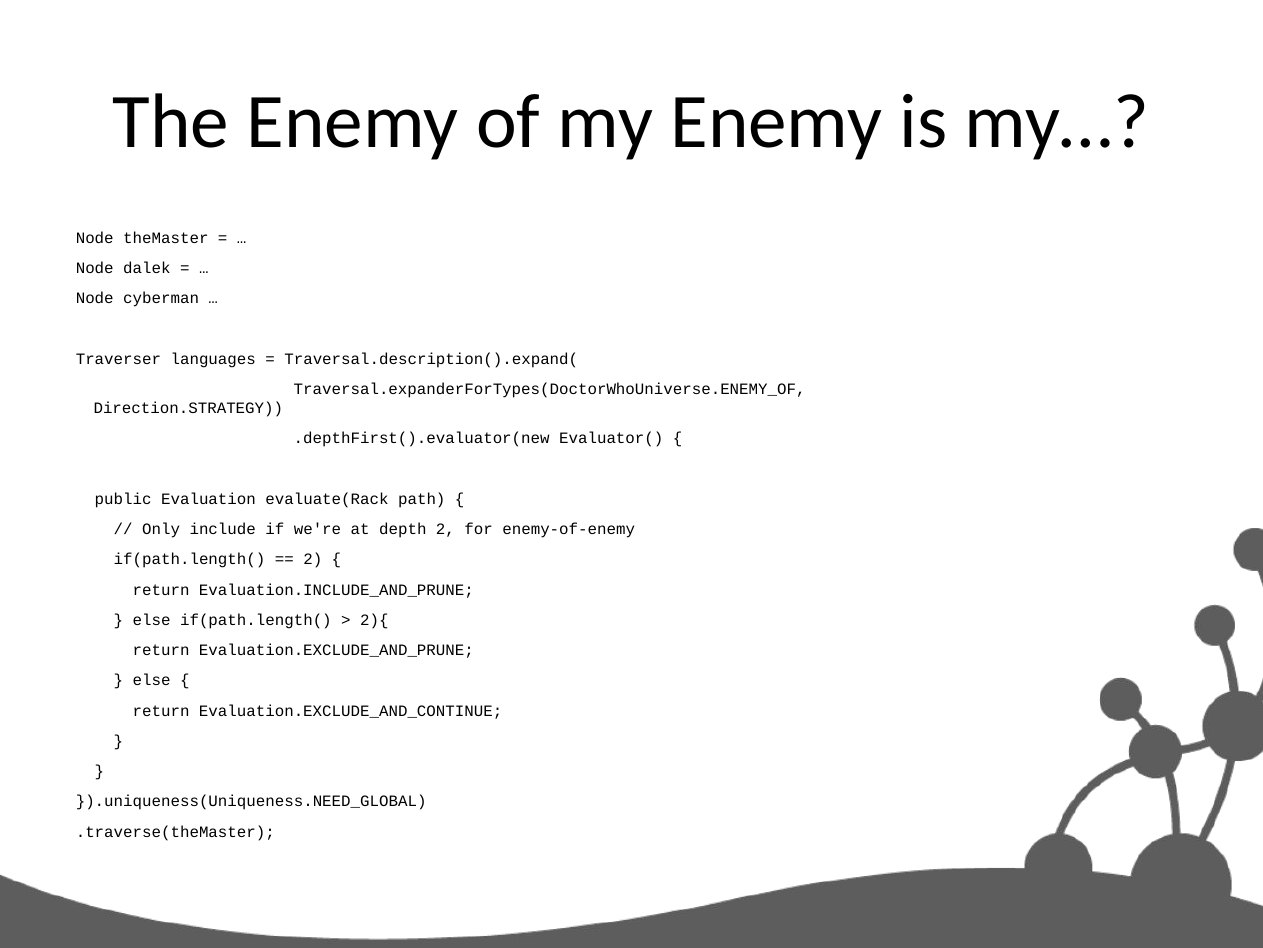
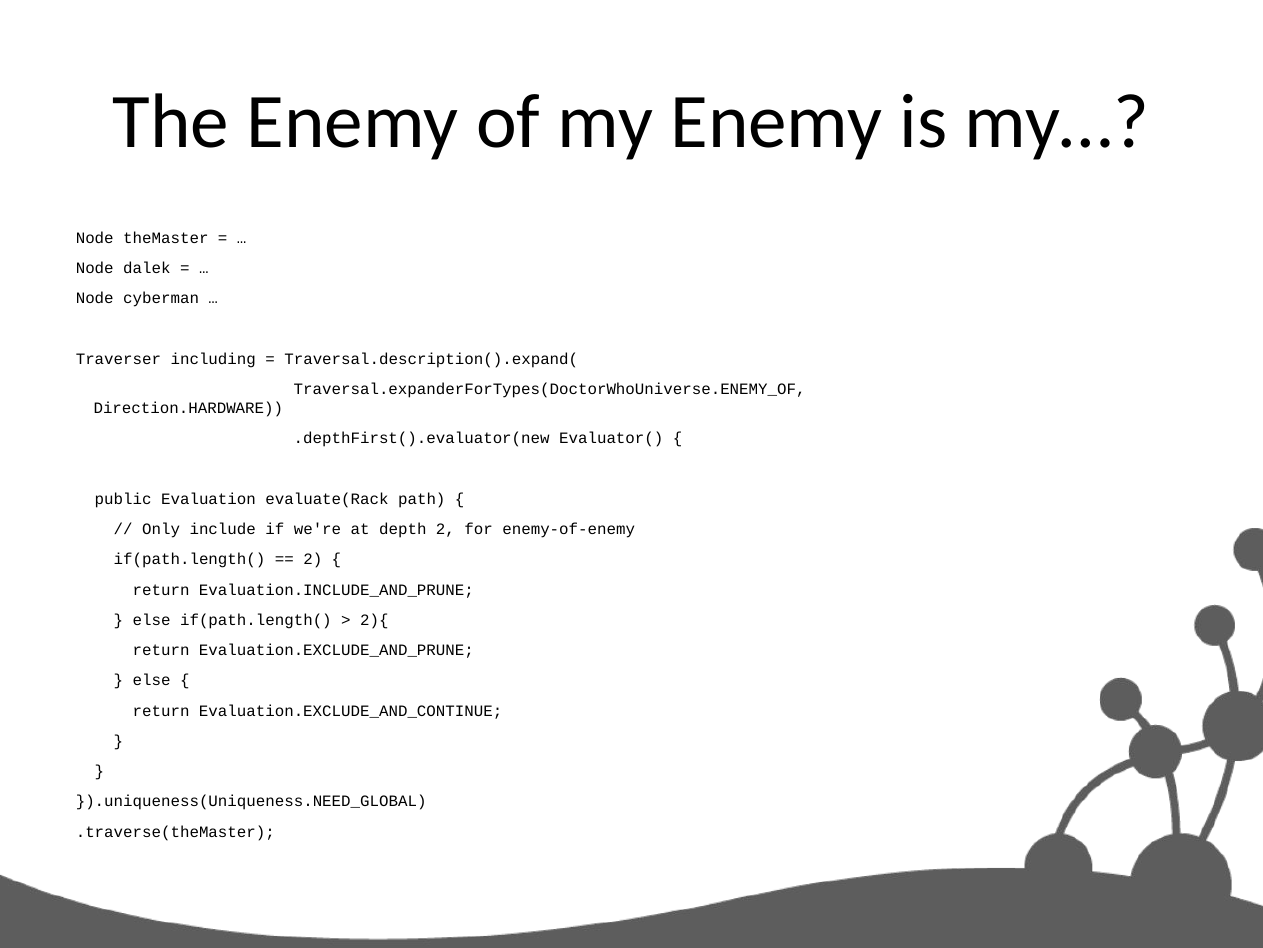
languages: languages -> including
Direction.STRATEGY: Direction.STRATEGY -> Direction.HARDWARE
